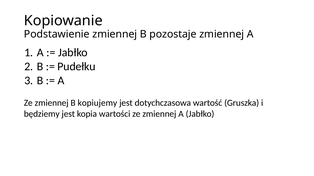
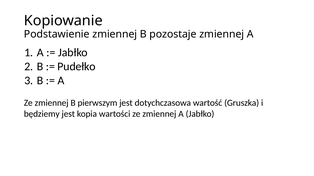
Pudełku: Pudełku -> Pudełko
kopiujemy: kopiujemy -> pierwszym
